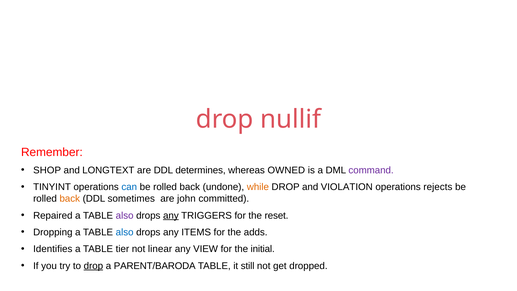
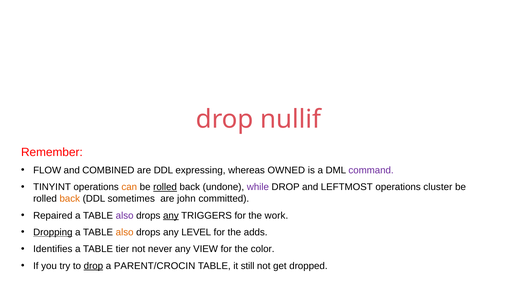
SHOP: SHOP -> FLOW
LONGTEXT: LONGTEXT -> COMBINED
determines: determines -> expressing
can colour: blue -> orange
rolled at (165, 187) underline: none -> present
while colour: orange -> purple
VIOLATION: VIOLATION -> LEFTMOST
rejects: rejects -> cluster
reset: reset -> work
Dropping underline: none -> present
also at (125, 232) colour: blue -> orange
ITEMS: ITEMS -> LEVEL
linear: linear -> never
initial: initial -> color
PARENT/BARODA: PARENT/BARODA -> PARENT/CROCIN
